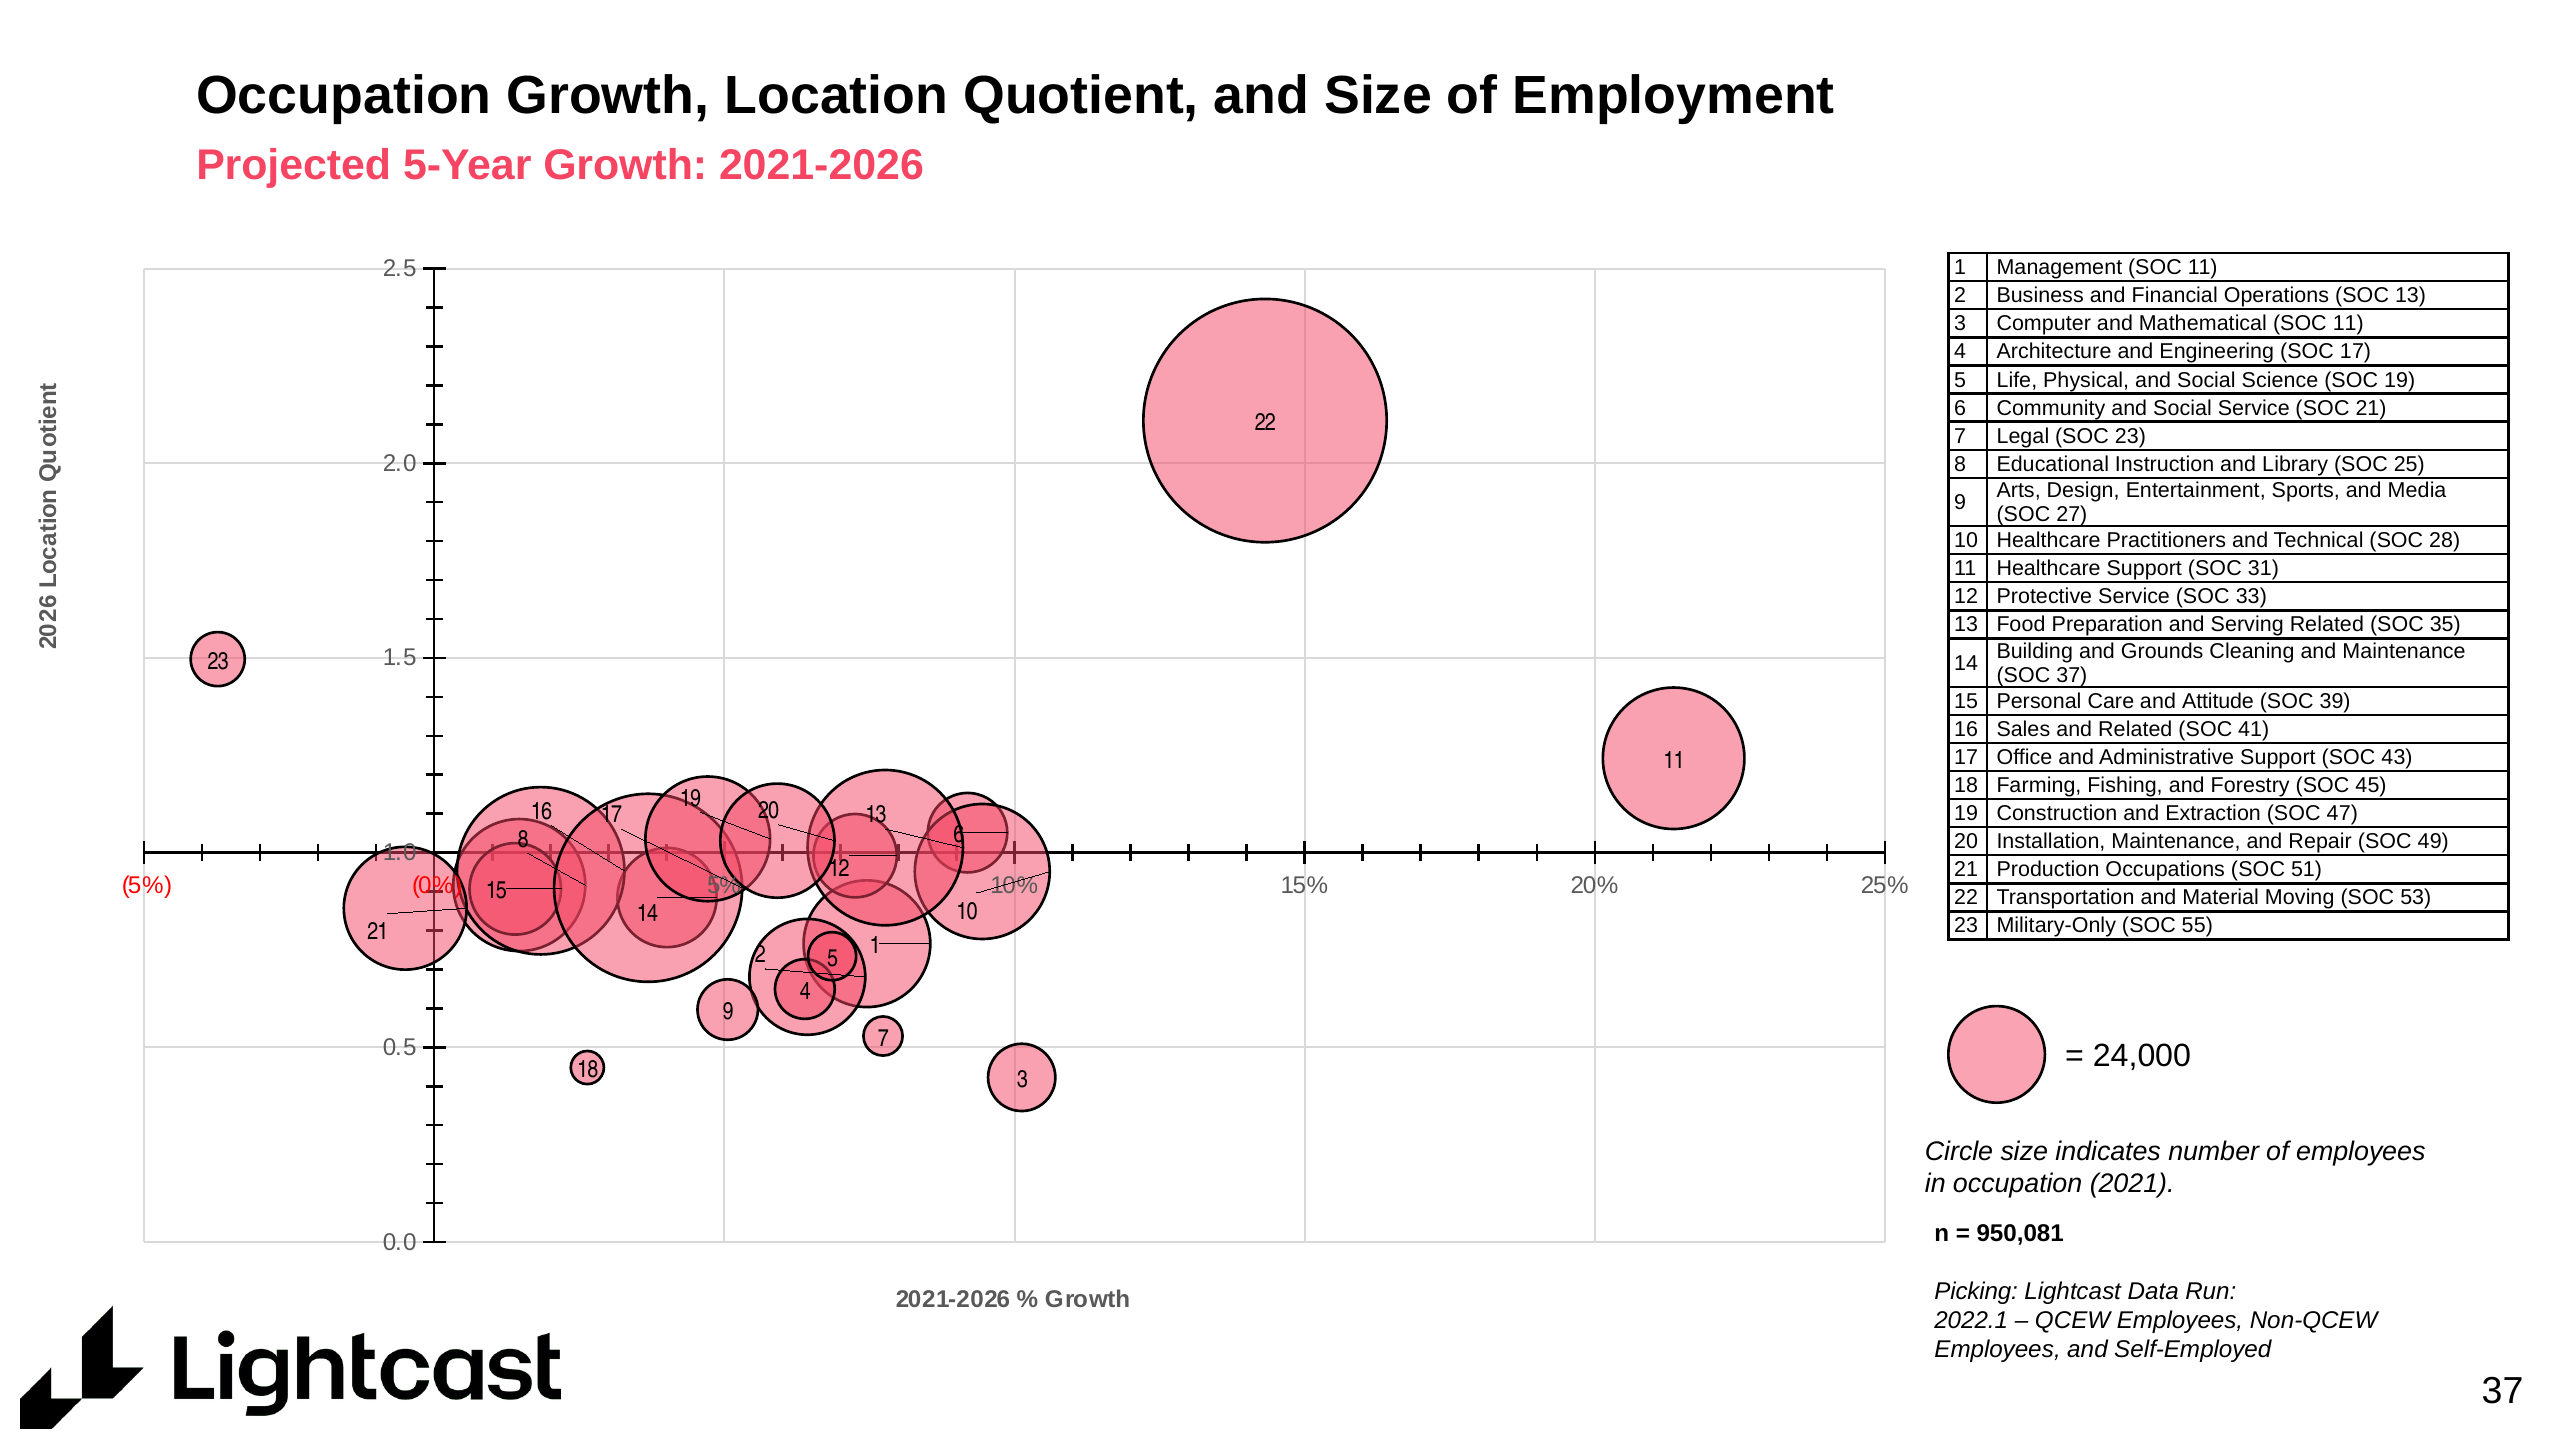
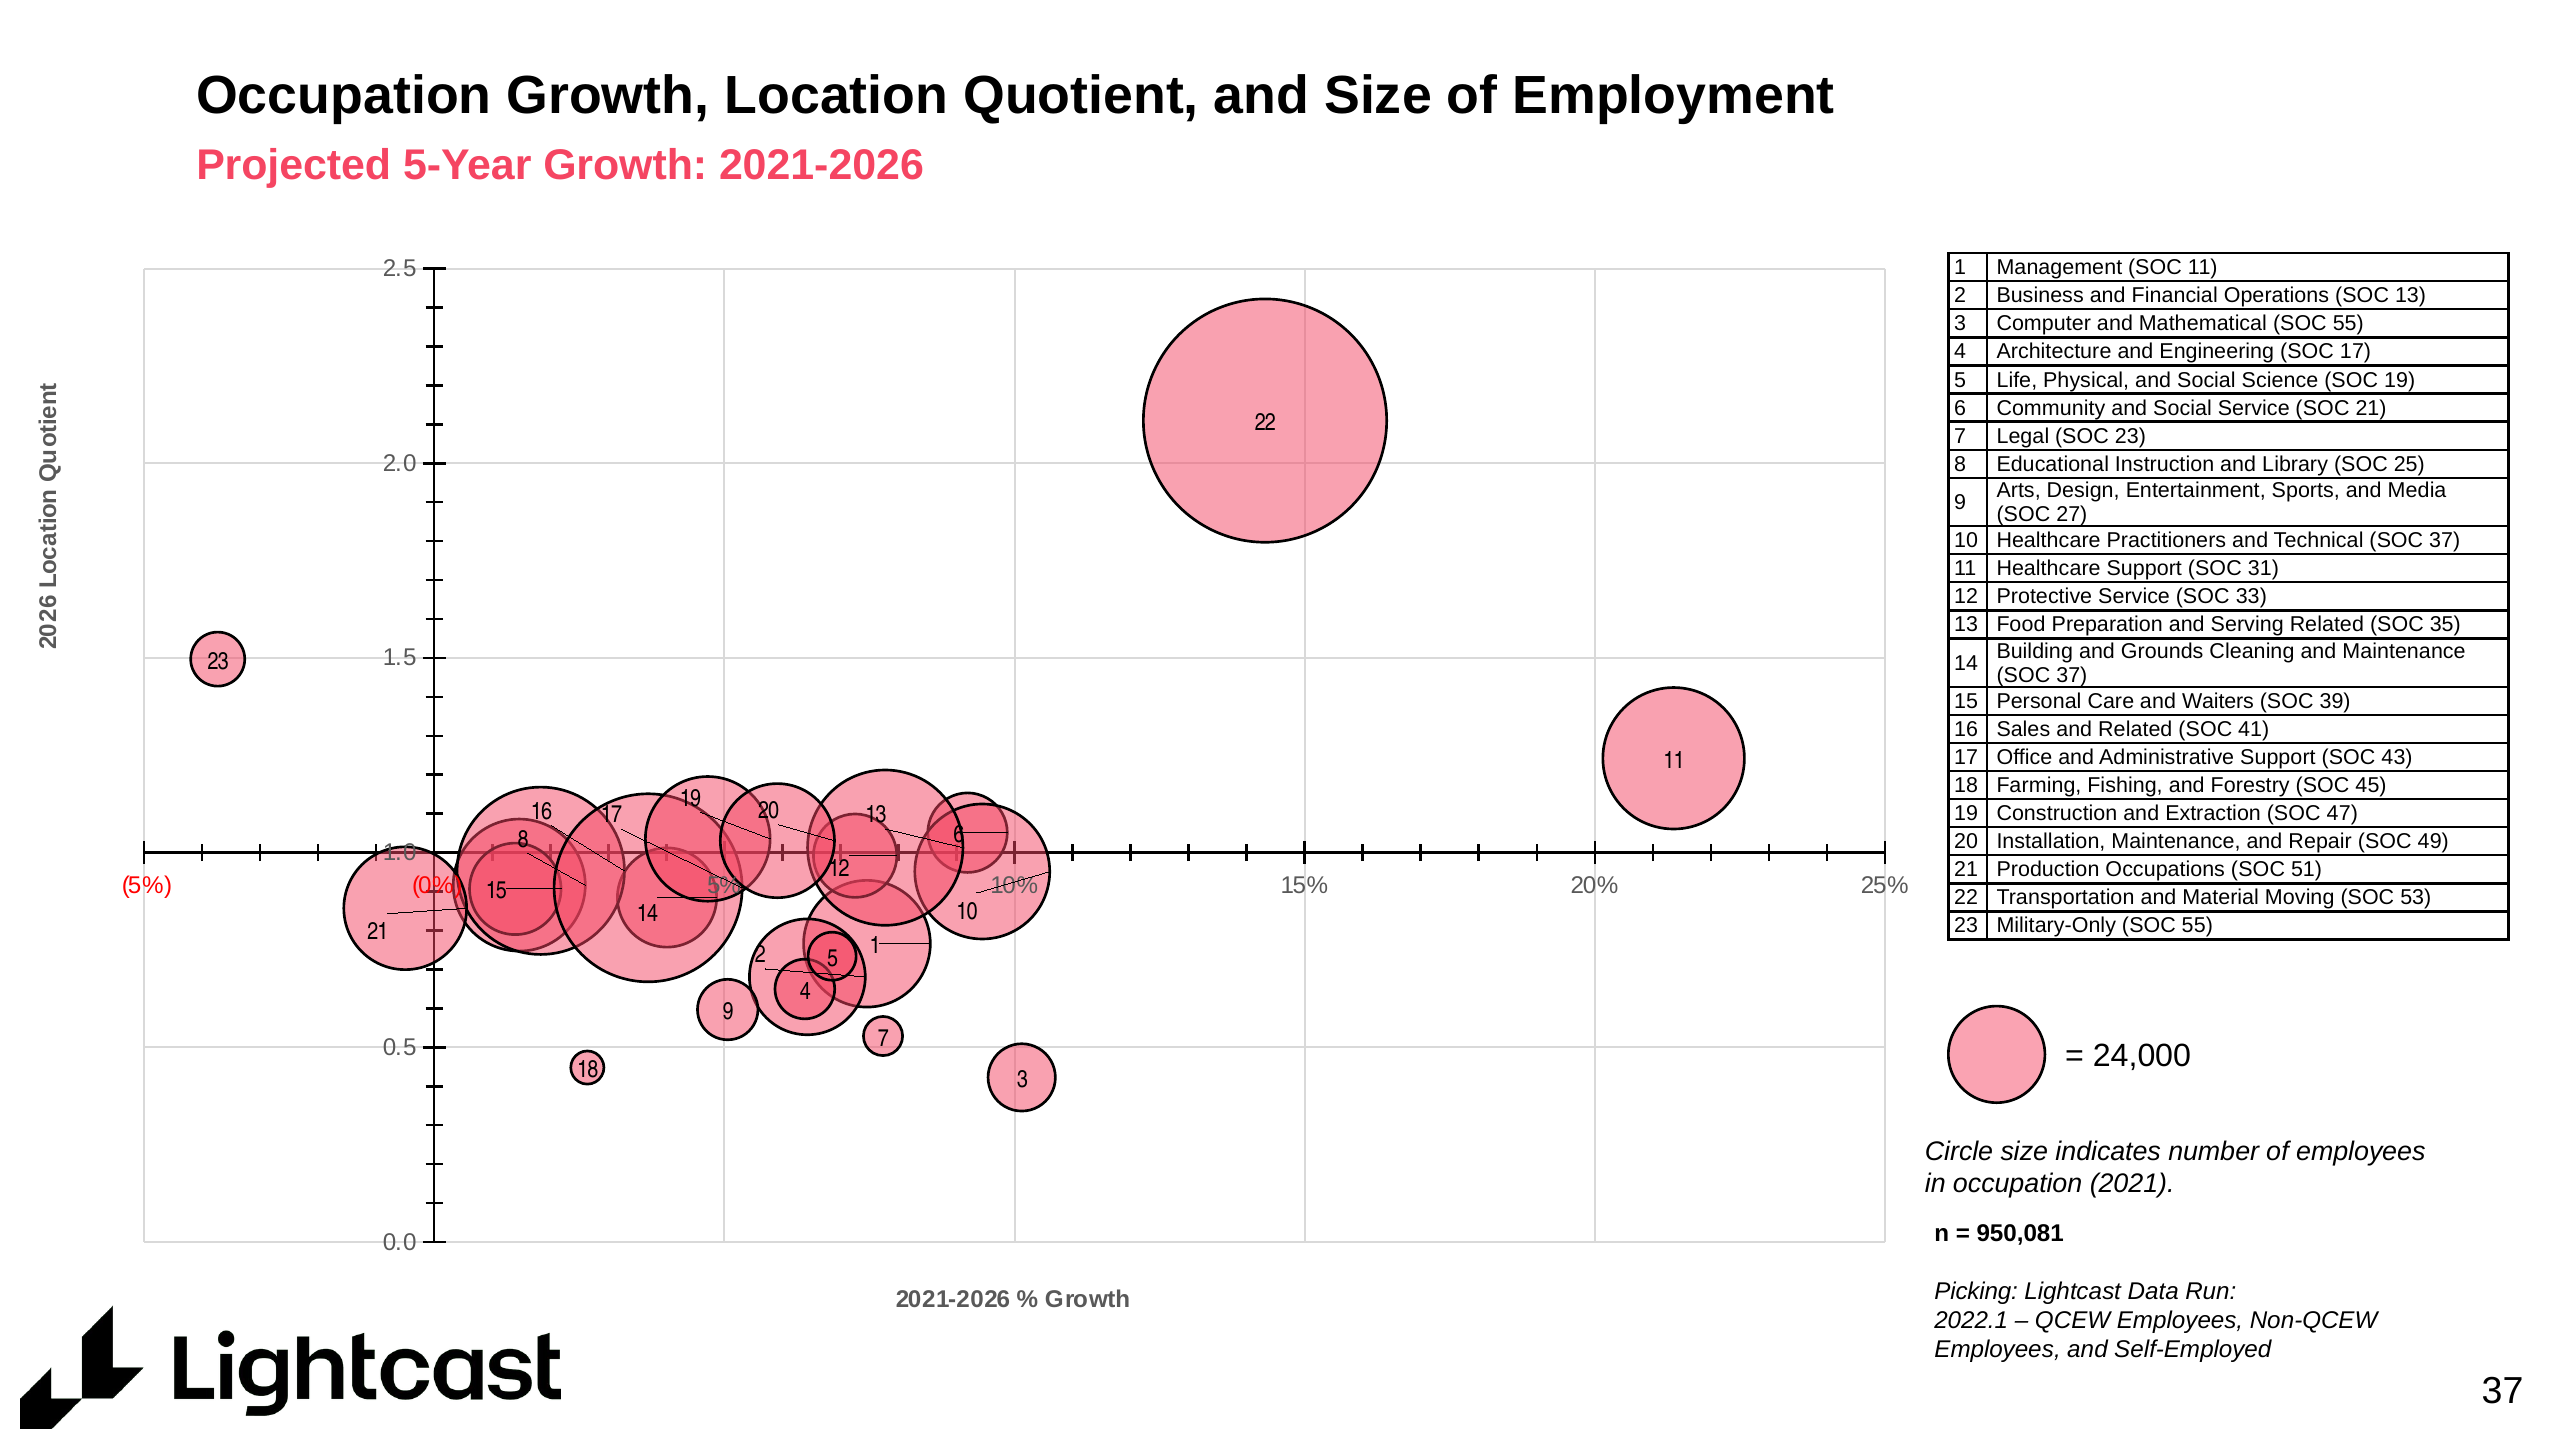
Mathematical SOC 11: 11 -> 55
Technical SOC 28: 28 -> 37
Attitude: Attitude -> Waiters
